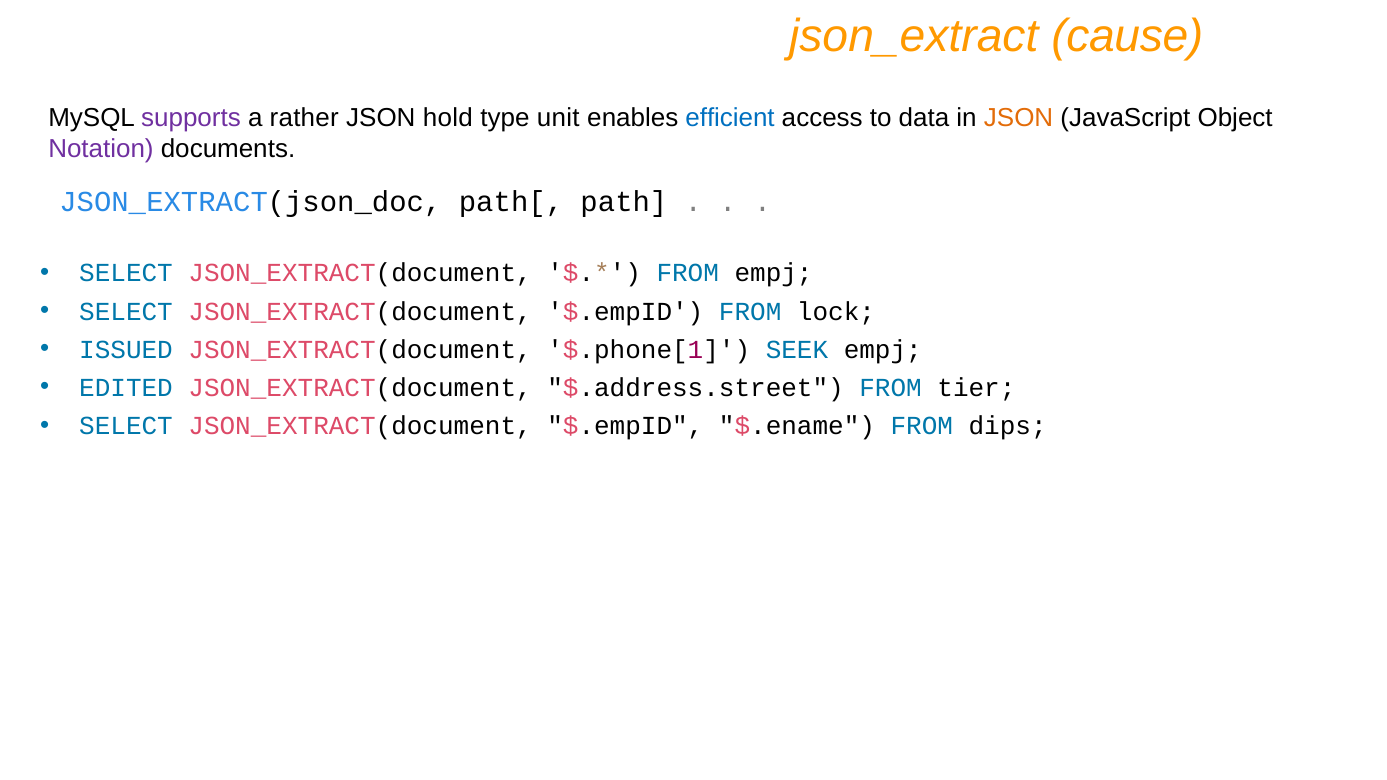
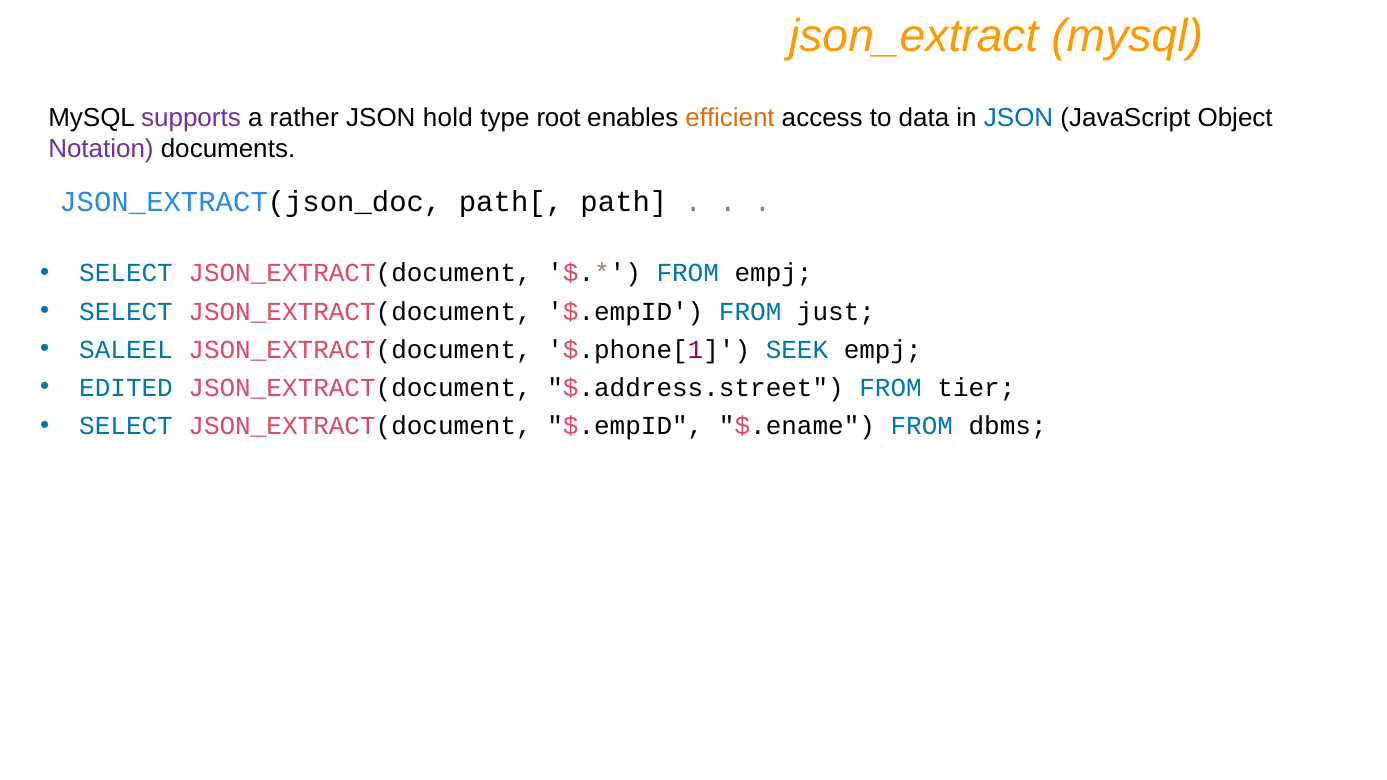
json_extract cause: cause -> mysql
unit: unit -> root
efficient colour: blue -> orange
JSON at (1019, 118) colour: orange -> blue
lock: lock -> just
ISSUED: ISSUED -> SALEEL
dips: dips -> dbms
